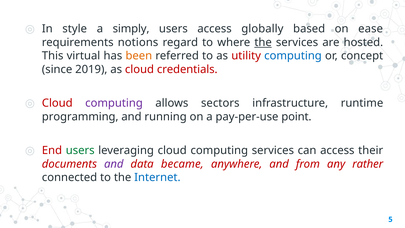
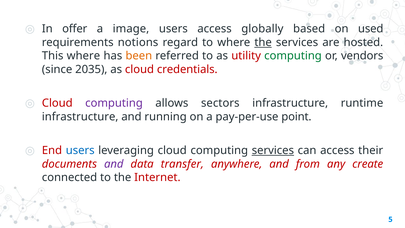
style: style -> offer
simply: simply -> image
ease: ease -> used
This virtual: virtual -> where
computing at (293, 56) colour: blue -> green
concept: concept -> vendors
2019: 2019 -> 2035
programming at (80, 117): programming -> infrastructure
users at (80, 150) colour: green -> blue
services at (273, 150) underline: none -> present
became: became -> transfer
rather: rather -> create
Internet colour: blue -> red
